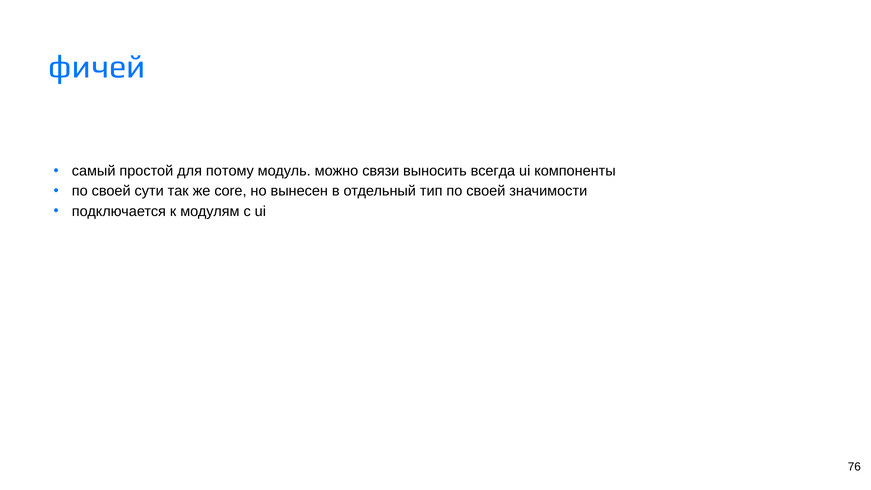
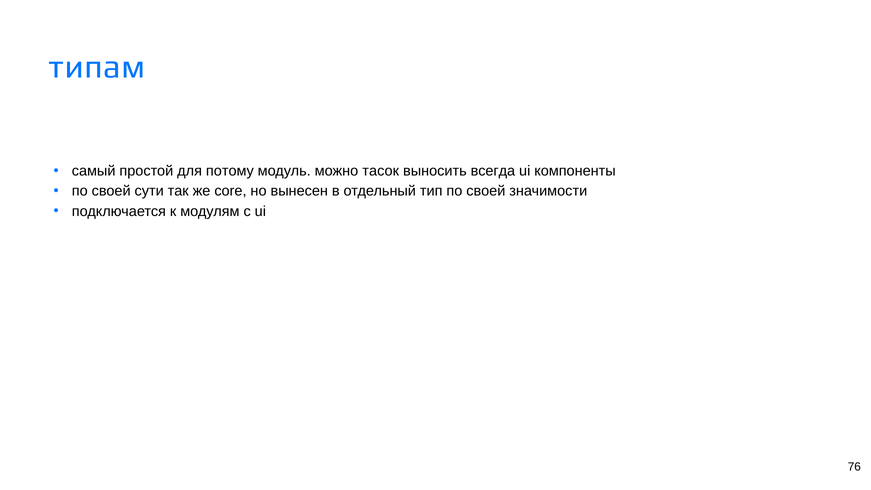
фичей: фичей -> типам
связи: связи -> тасок
